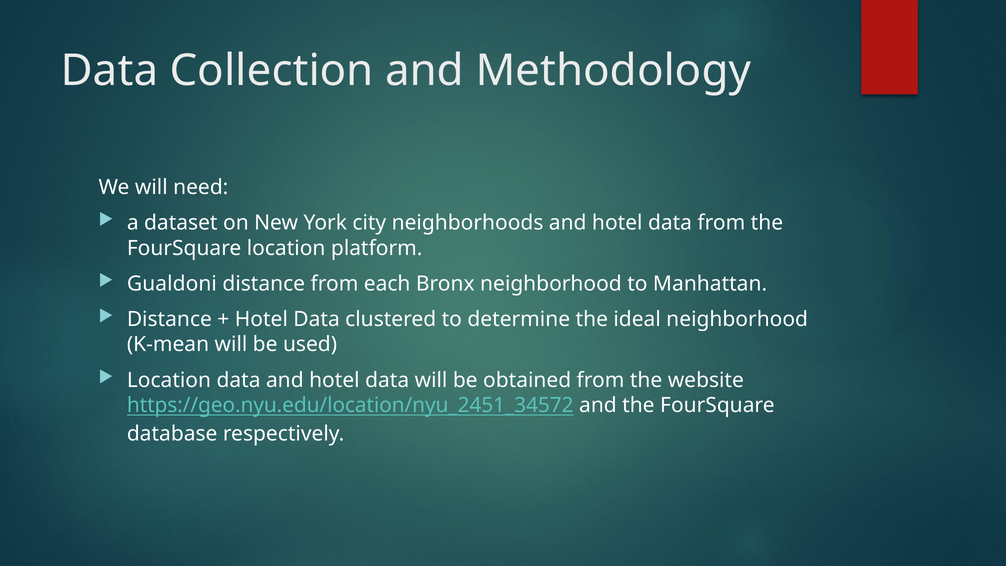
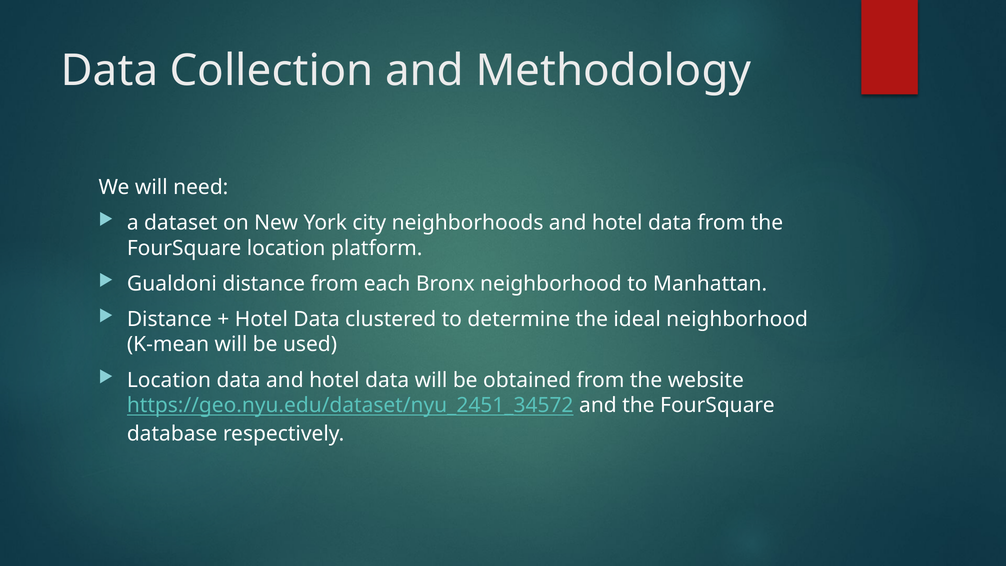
https://geo.nyu.edu/location/nyu_2451_34572: https://geo.nyu.edu/location/nyu_2451_34572 -> https://geo.nyu.edu/dataset/nyu_2451_34572
